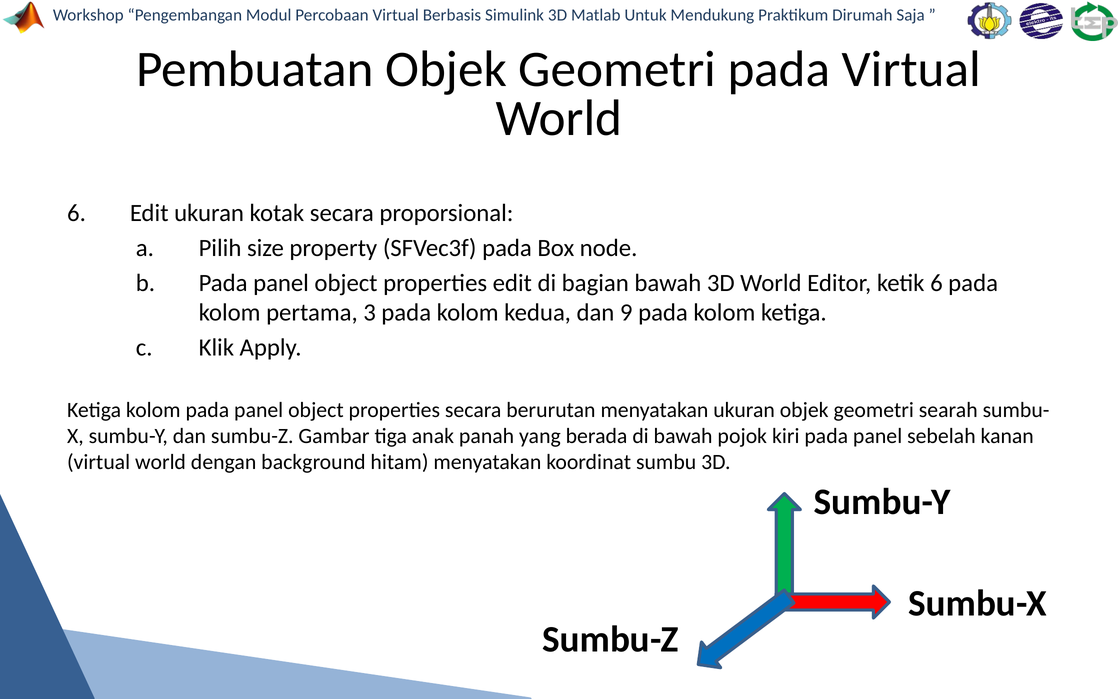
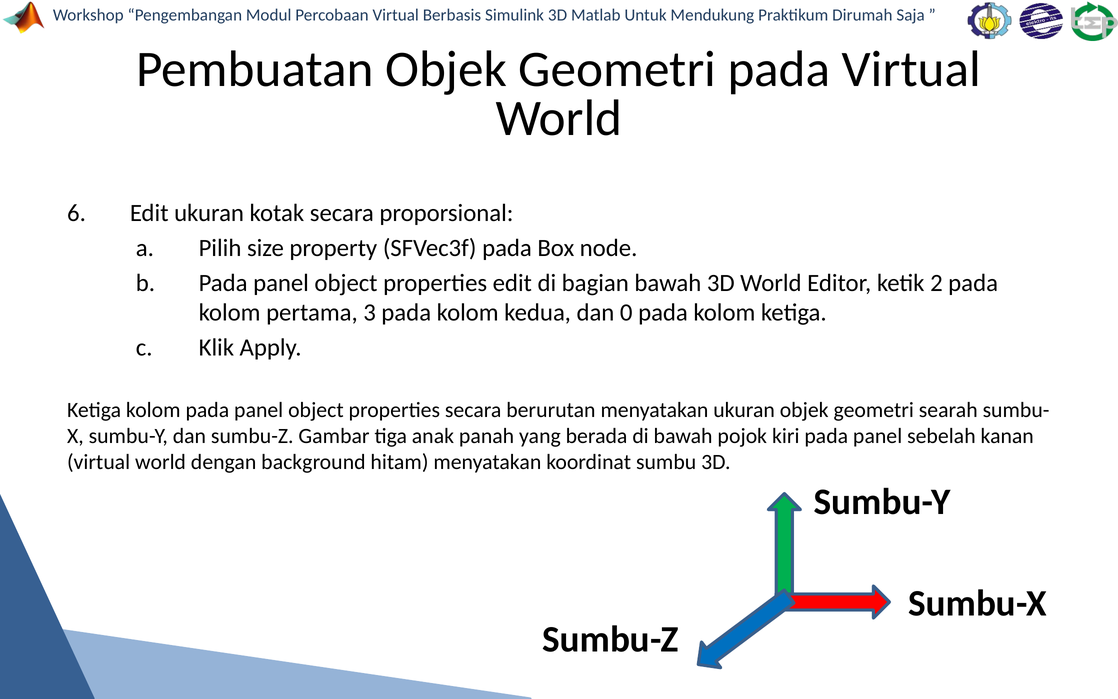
ketik 6: 6 -> 2
9: 9 -> 0
